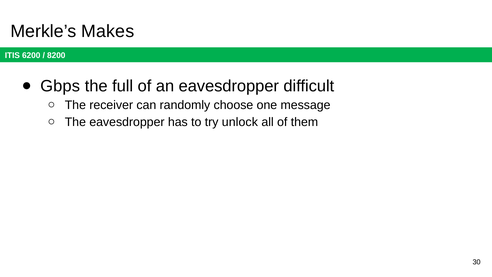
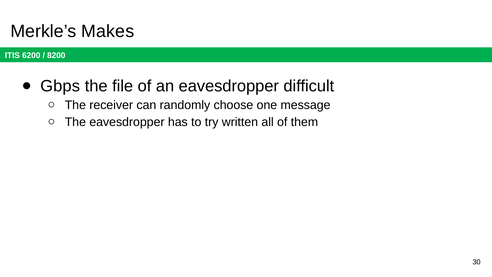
full: full -> file
unlock: unlock -> written
